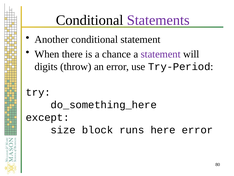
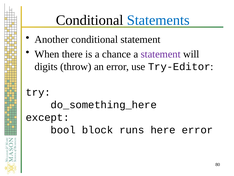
Statements colour: purple -> blue
Try-Period: Try-Period -> Try-Editor
size: size -> bool
